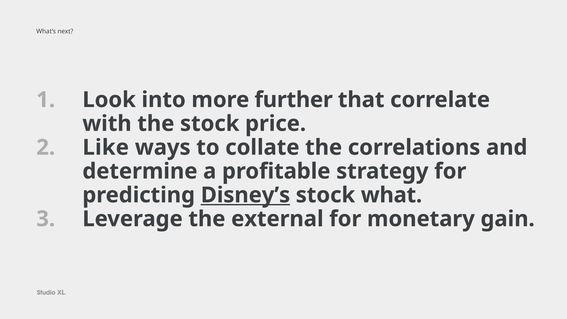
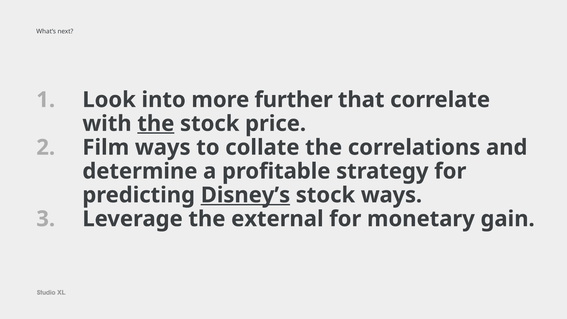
the at (156, 124) underline: none -> present
Like: Like -> Film
stock what: what -> ways
